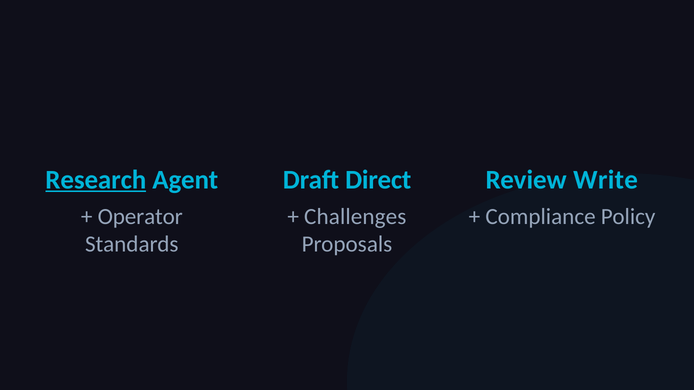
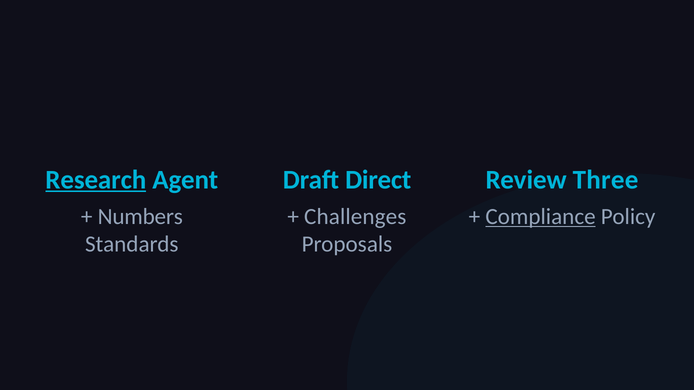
Write: Write -> Three
Operator: Operator -> Numbers
Compliance underline: none -> present
